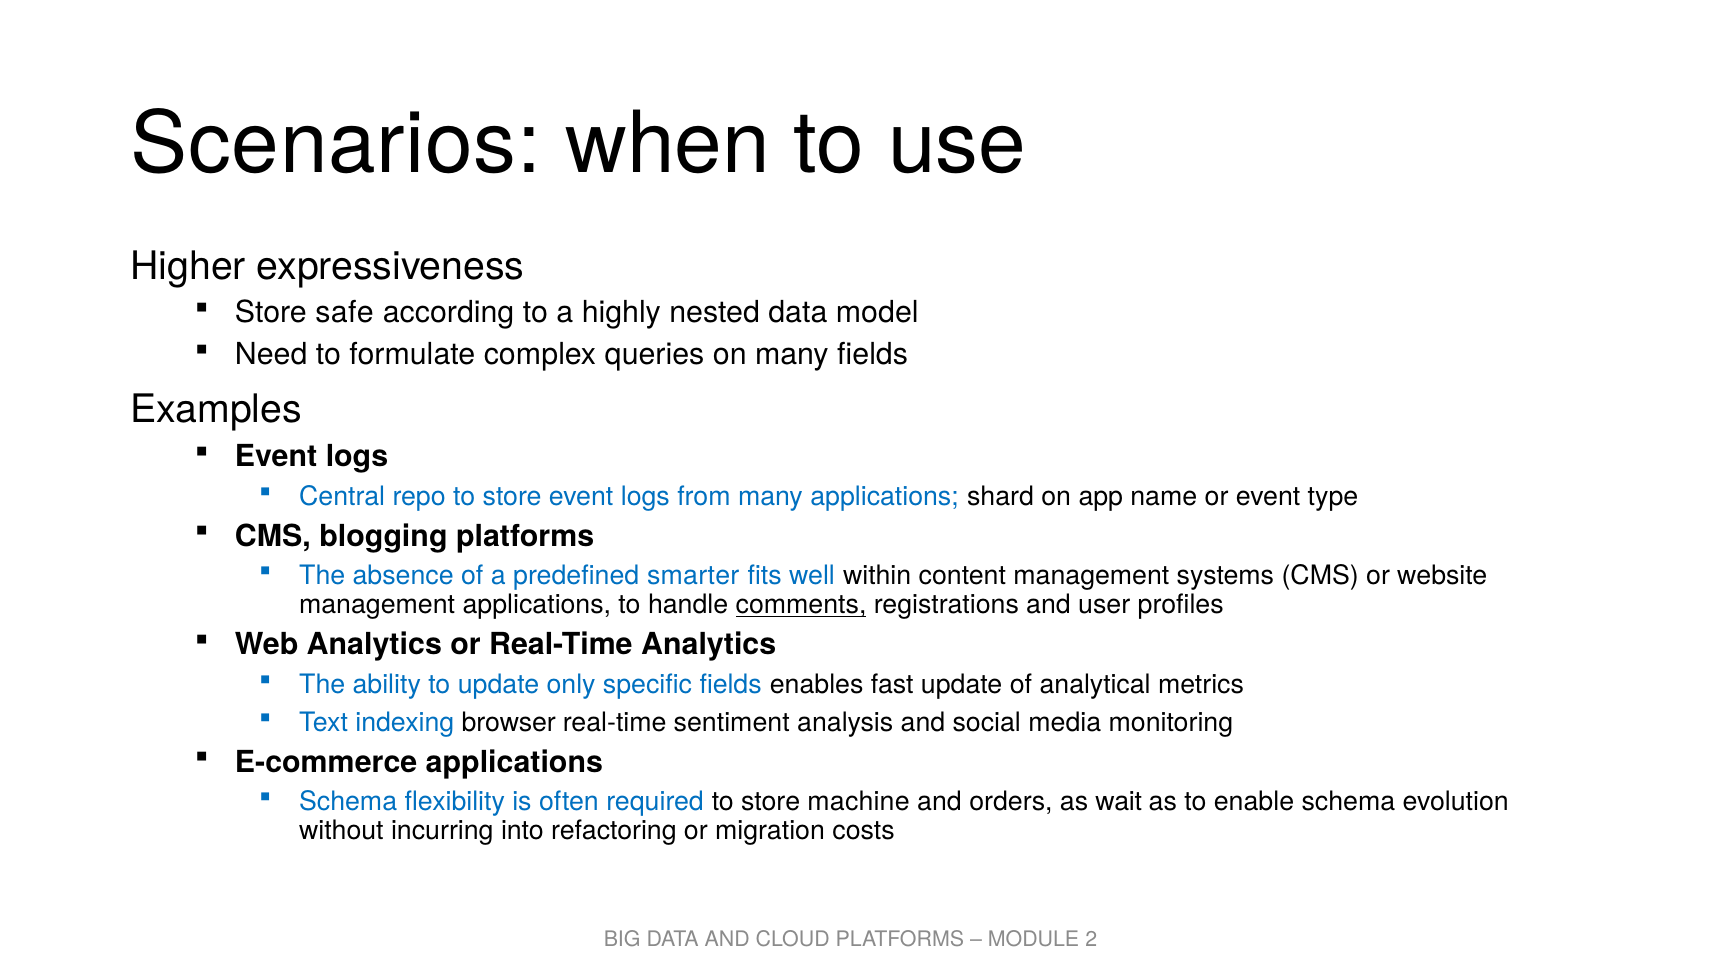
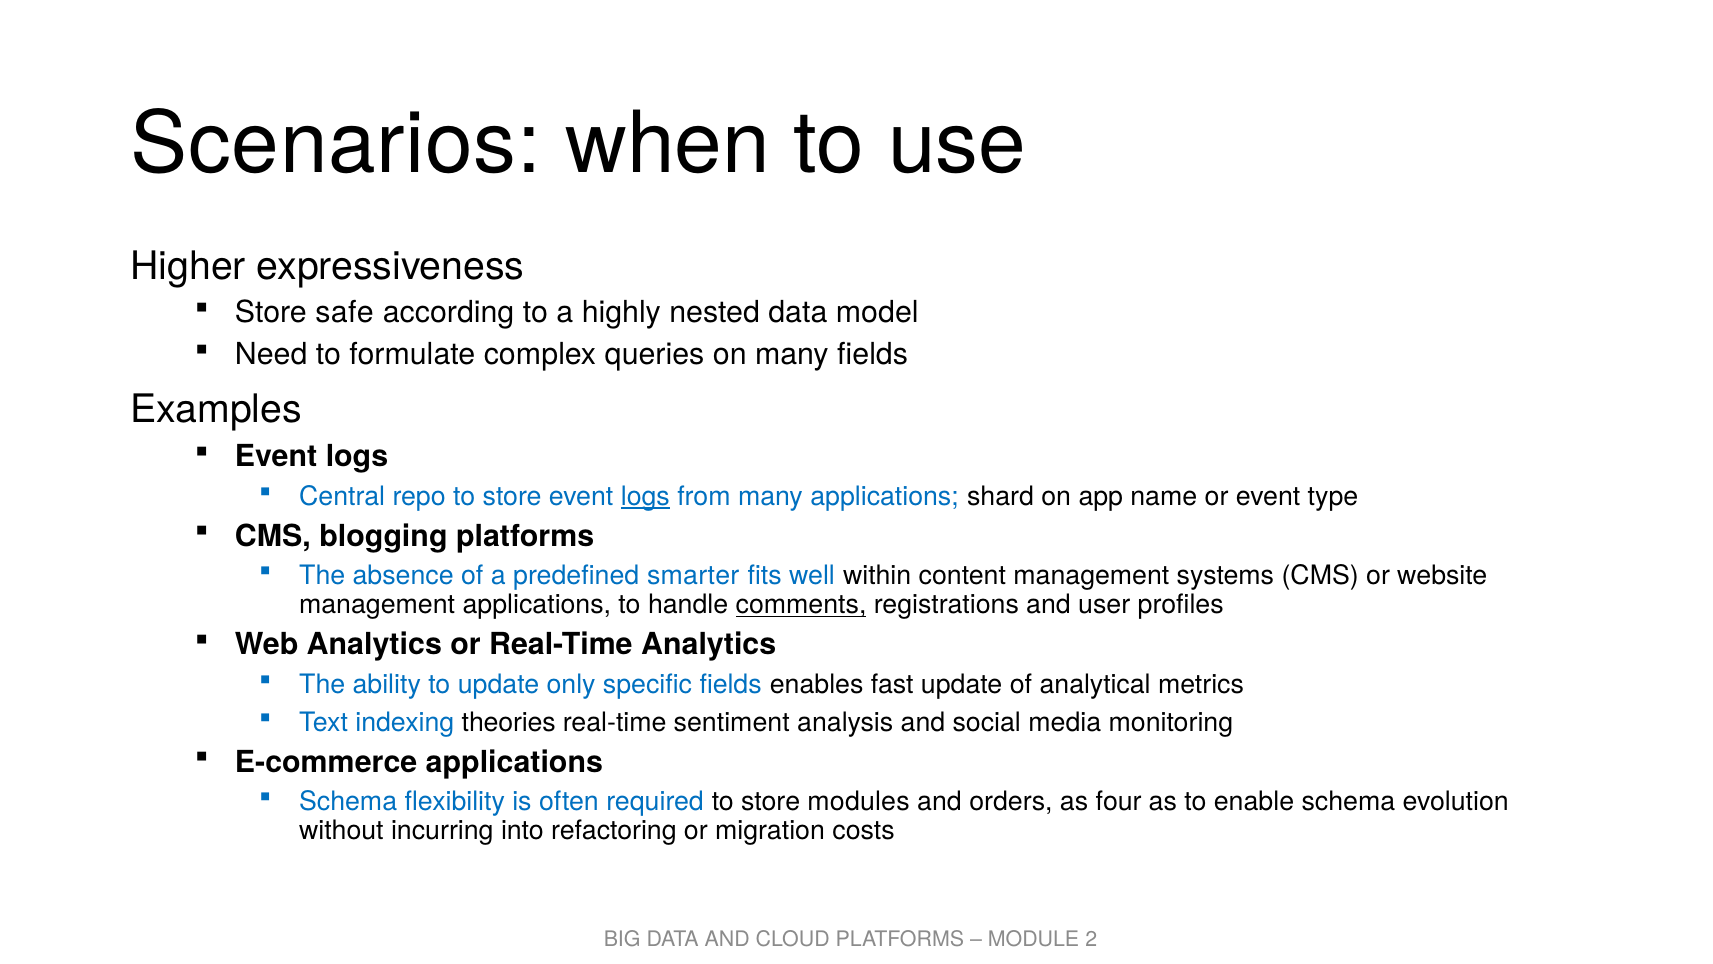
logs at (645, 496) underline: none -> present
browser: browser -> theories
machine: machine -> modules
wait: wait -> four
